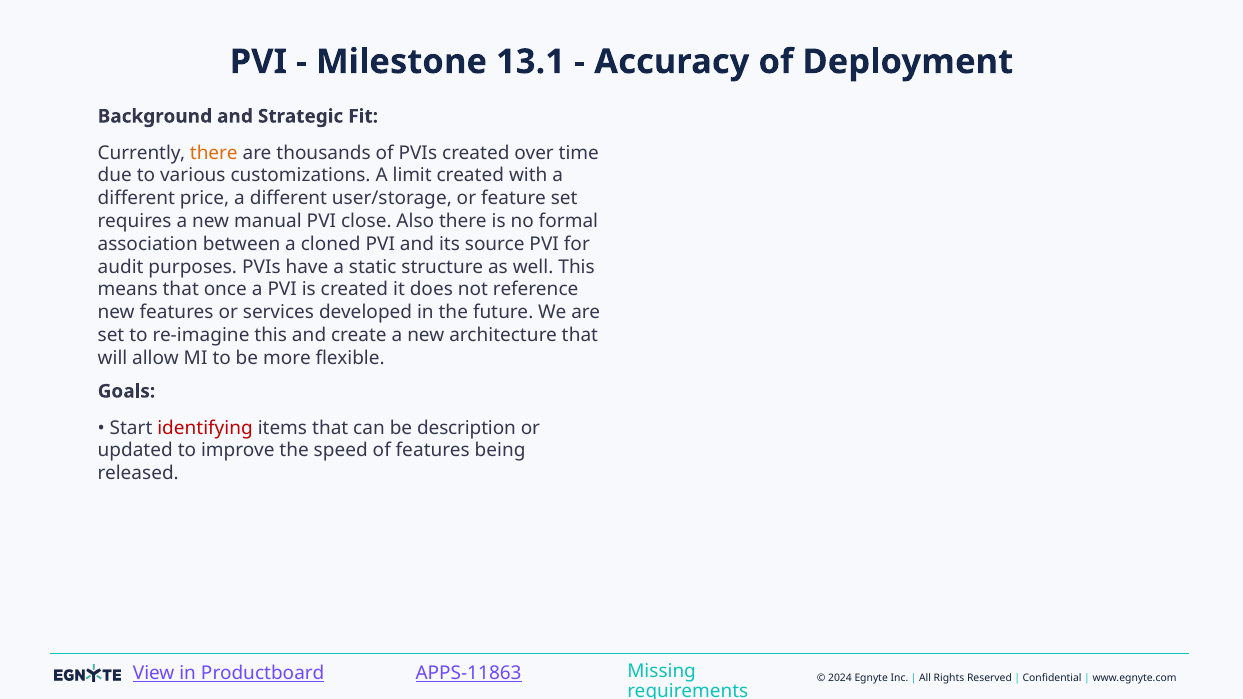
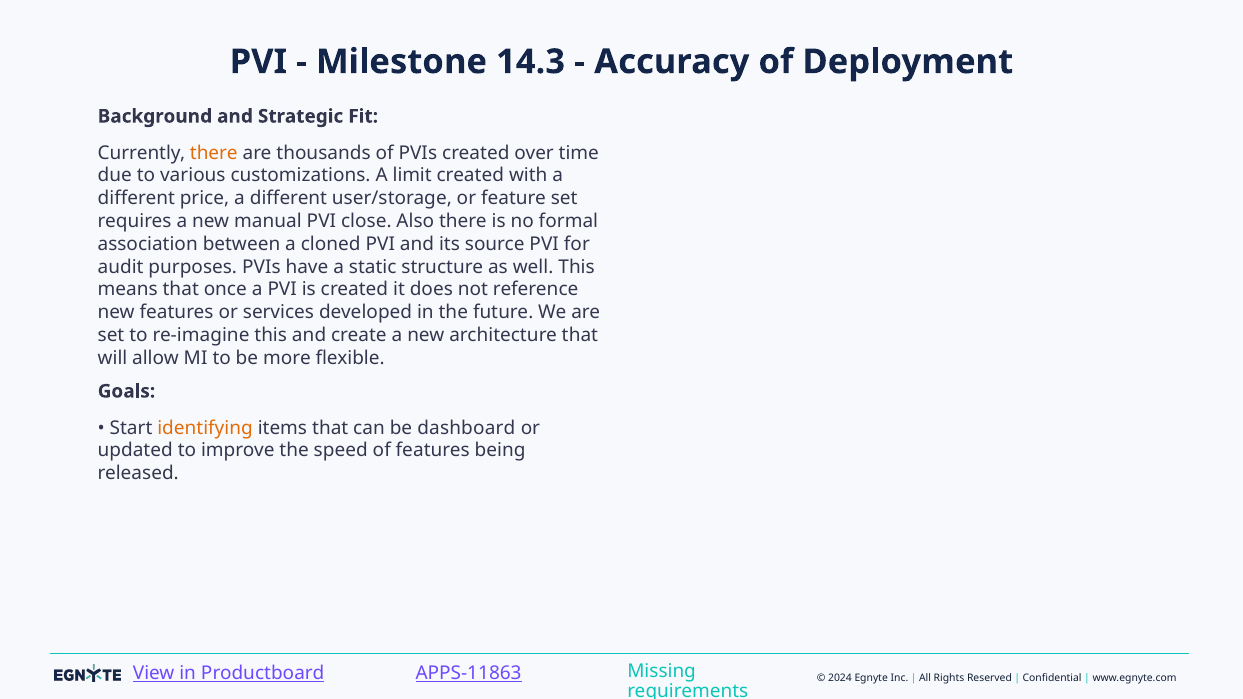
13.1: 13.1 -> 14.3
identifying colour: red -> orange
description: description -> dashboard
